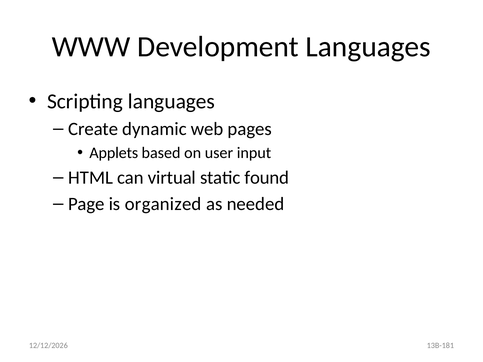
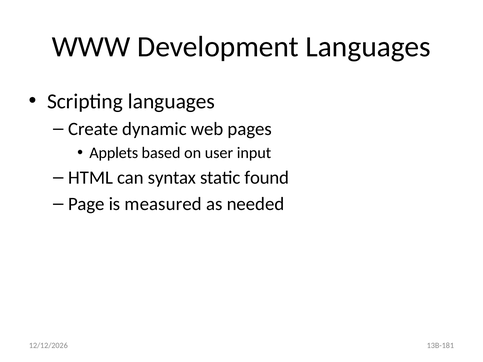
virtual: virtual -> syntax
organized: organized -> measured
